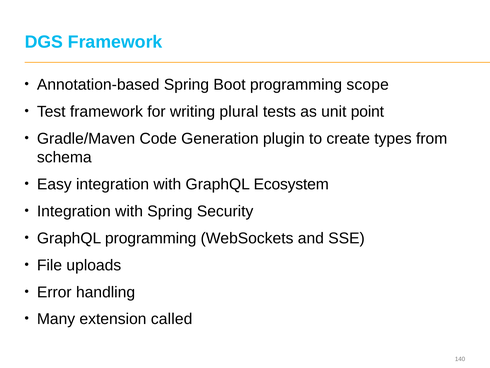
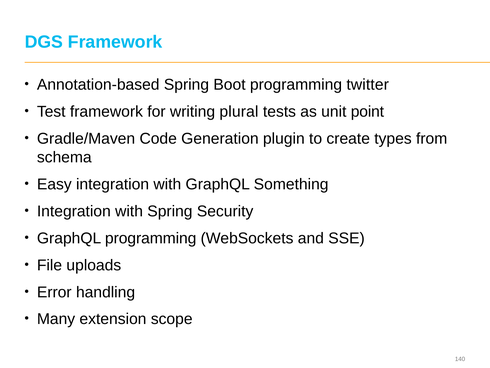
scope: scope -> twitter
Ecosystem: Ecosystem -> Something
called: called -> scope
